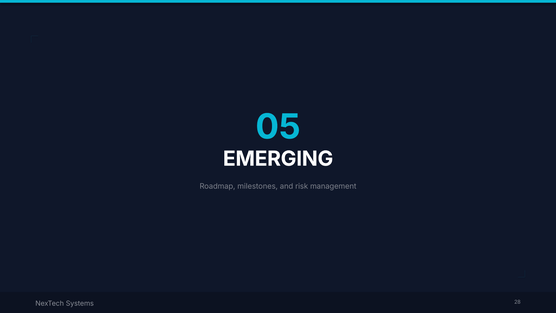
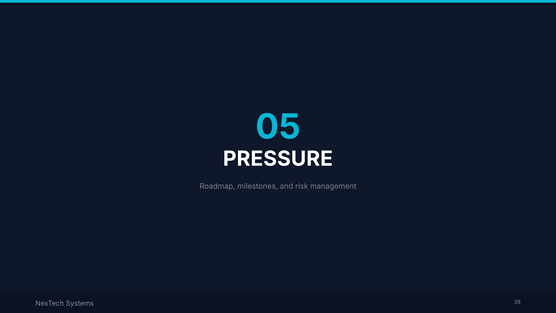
EMERGING: EMERGING -> PRESSURE
